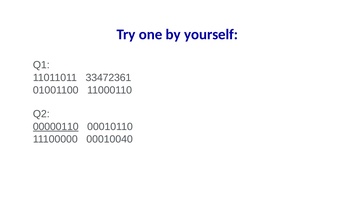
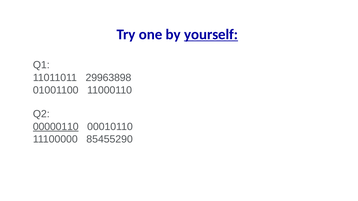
yourself underline: none -> present
33472361: 33472361 -> 29963898
00010040: 00010040 -> 85455290
